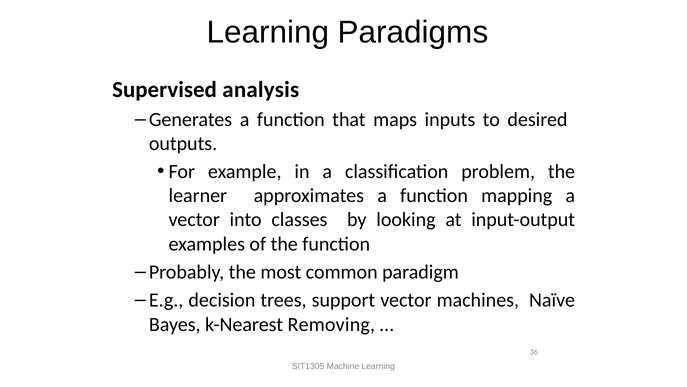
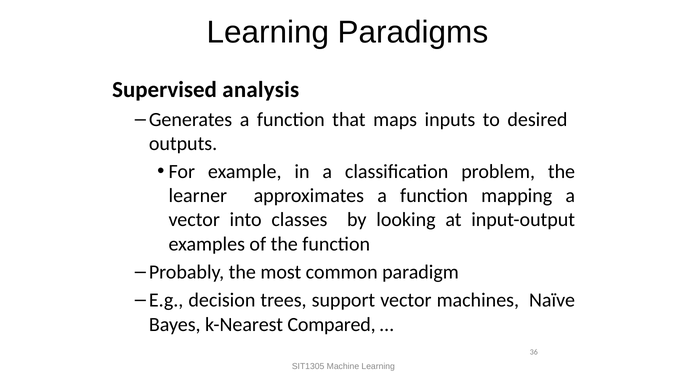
Removing: Removing -> Compared
